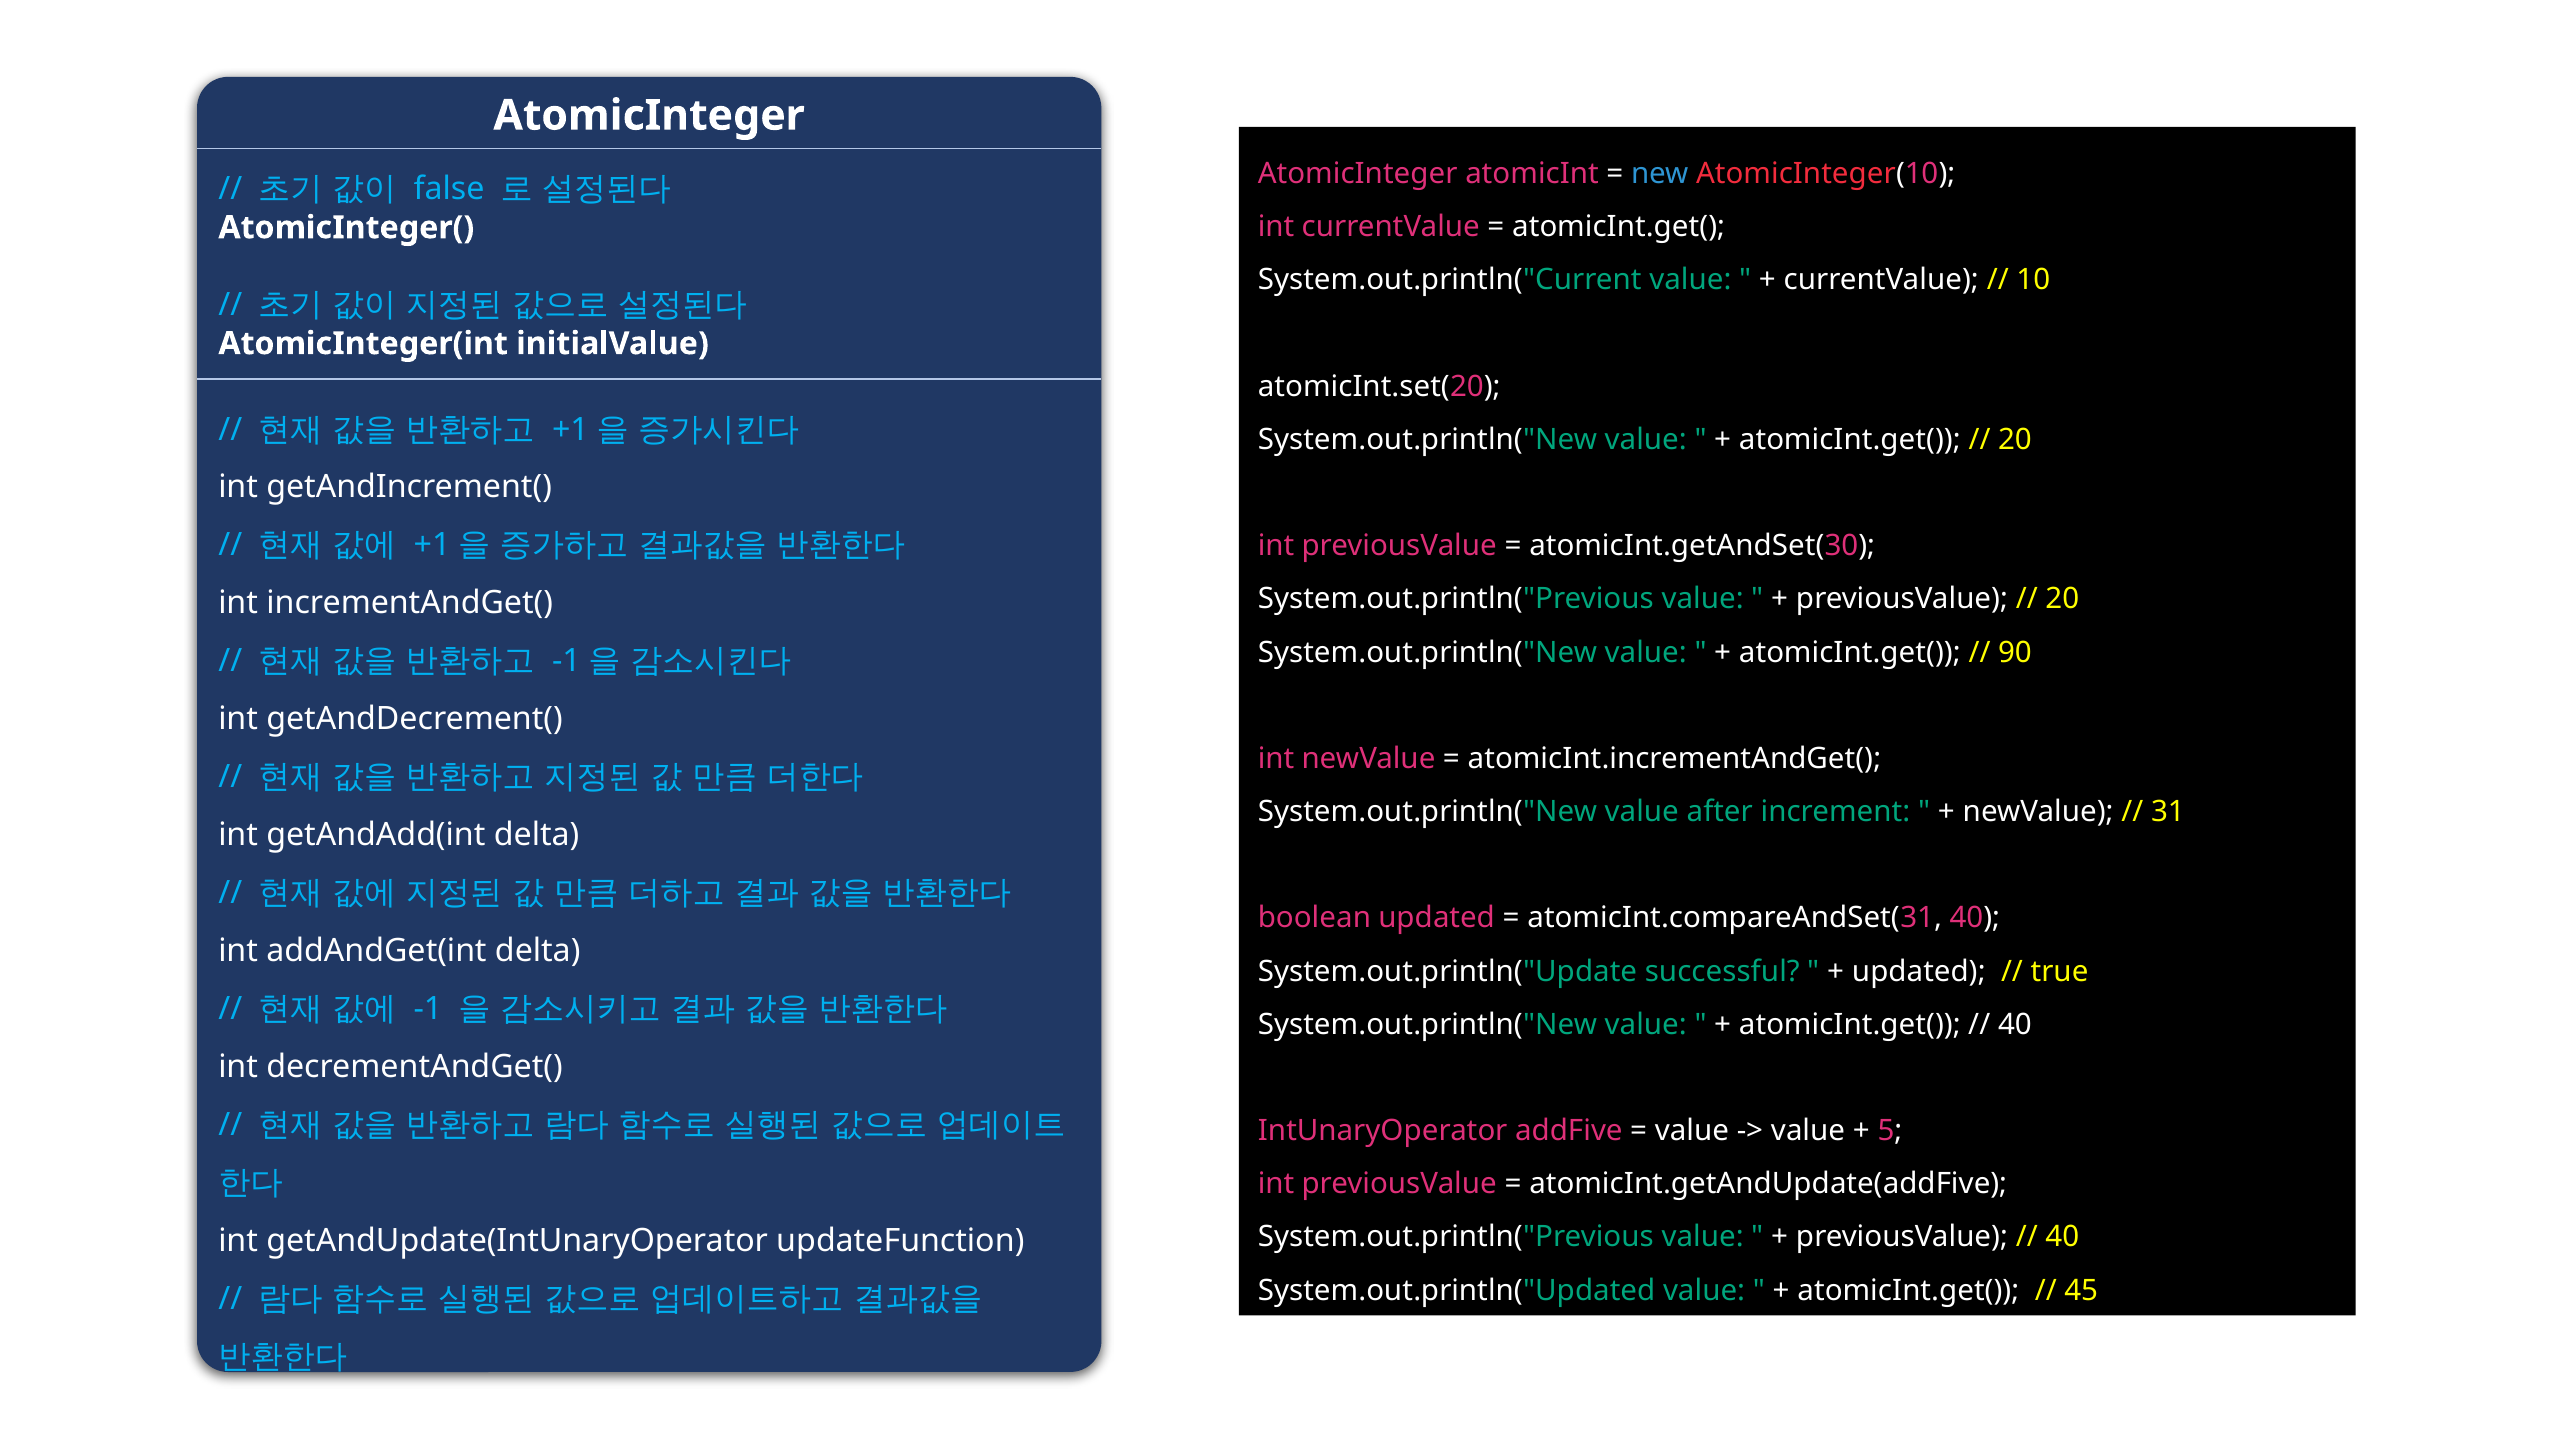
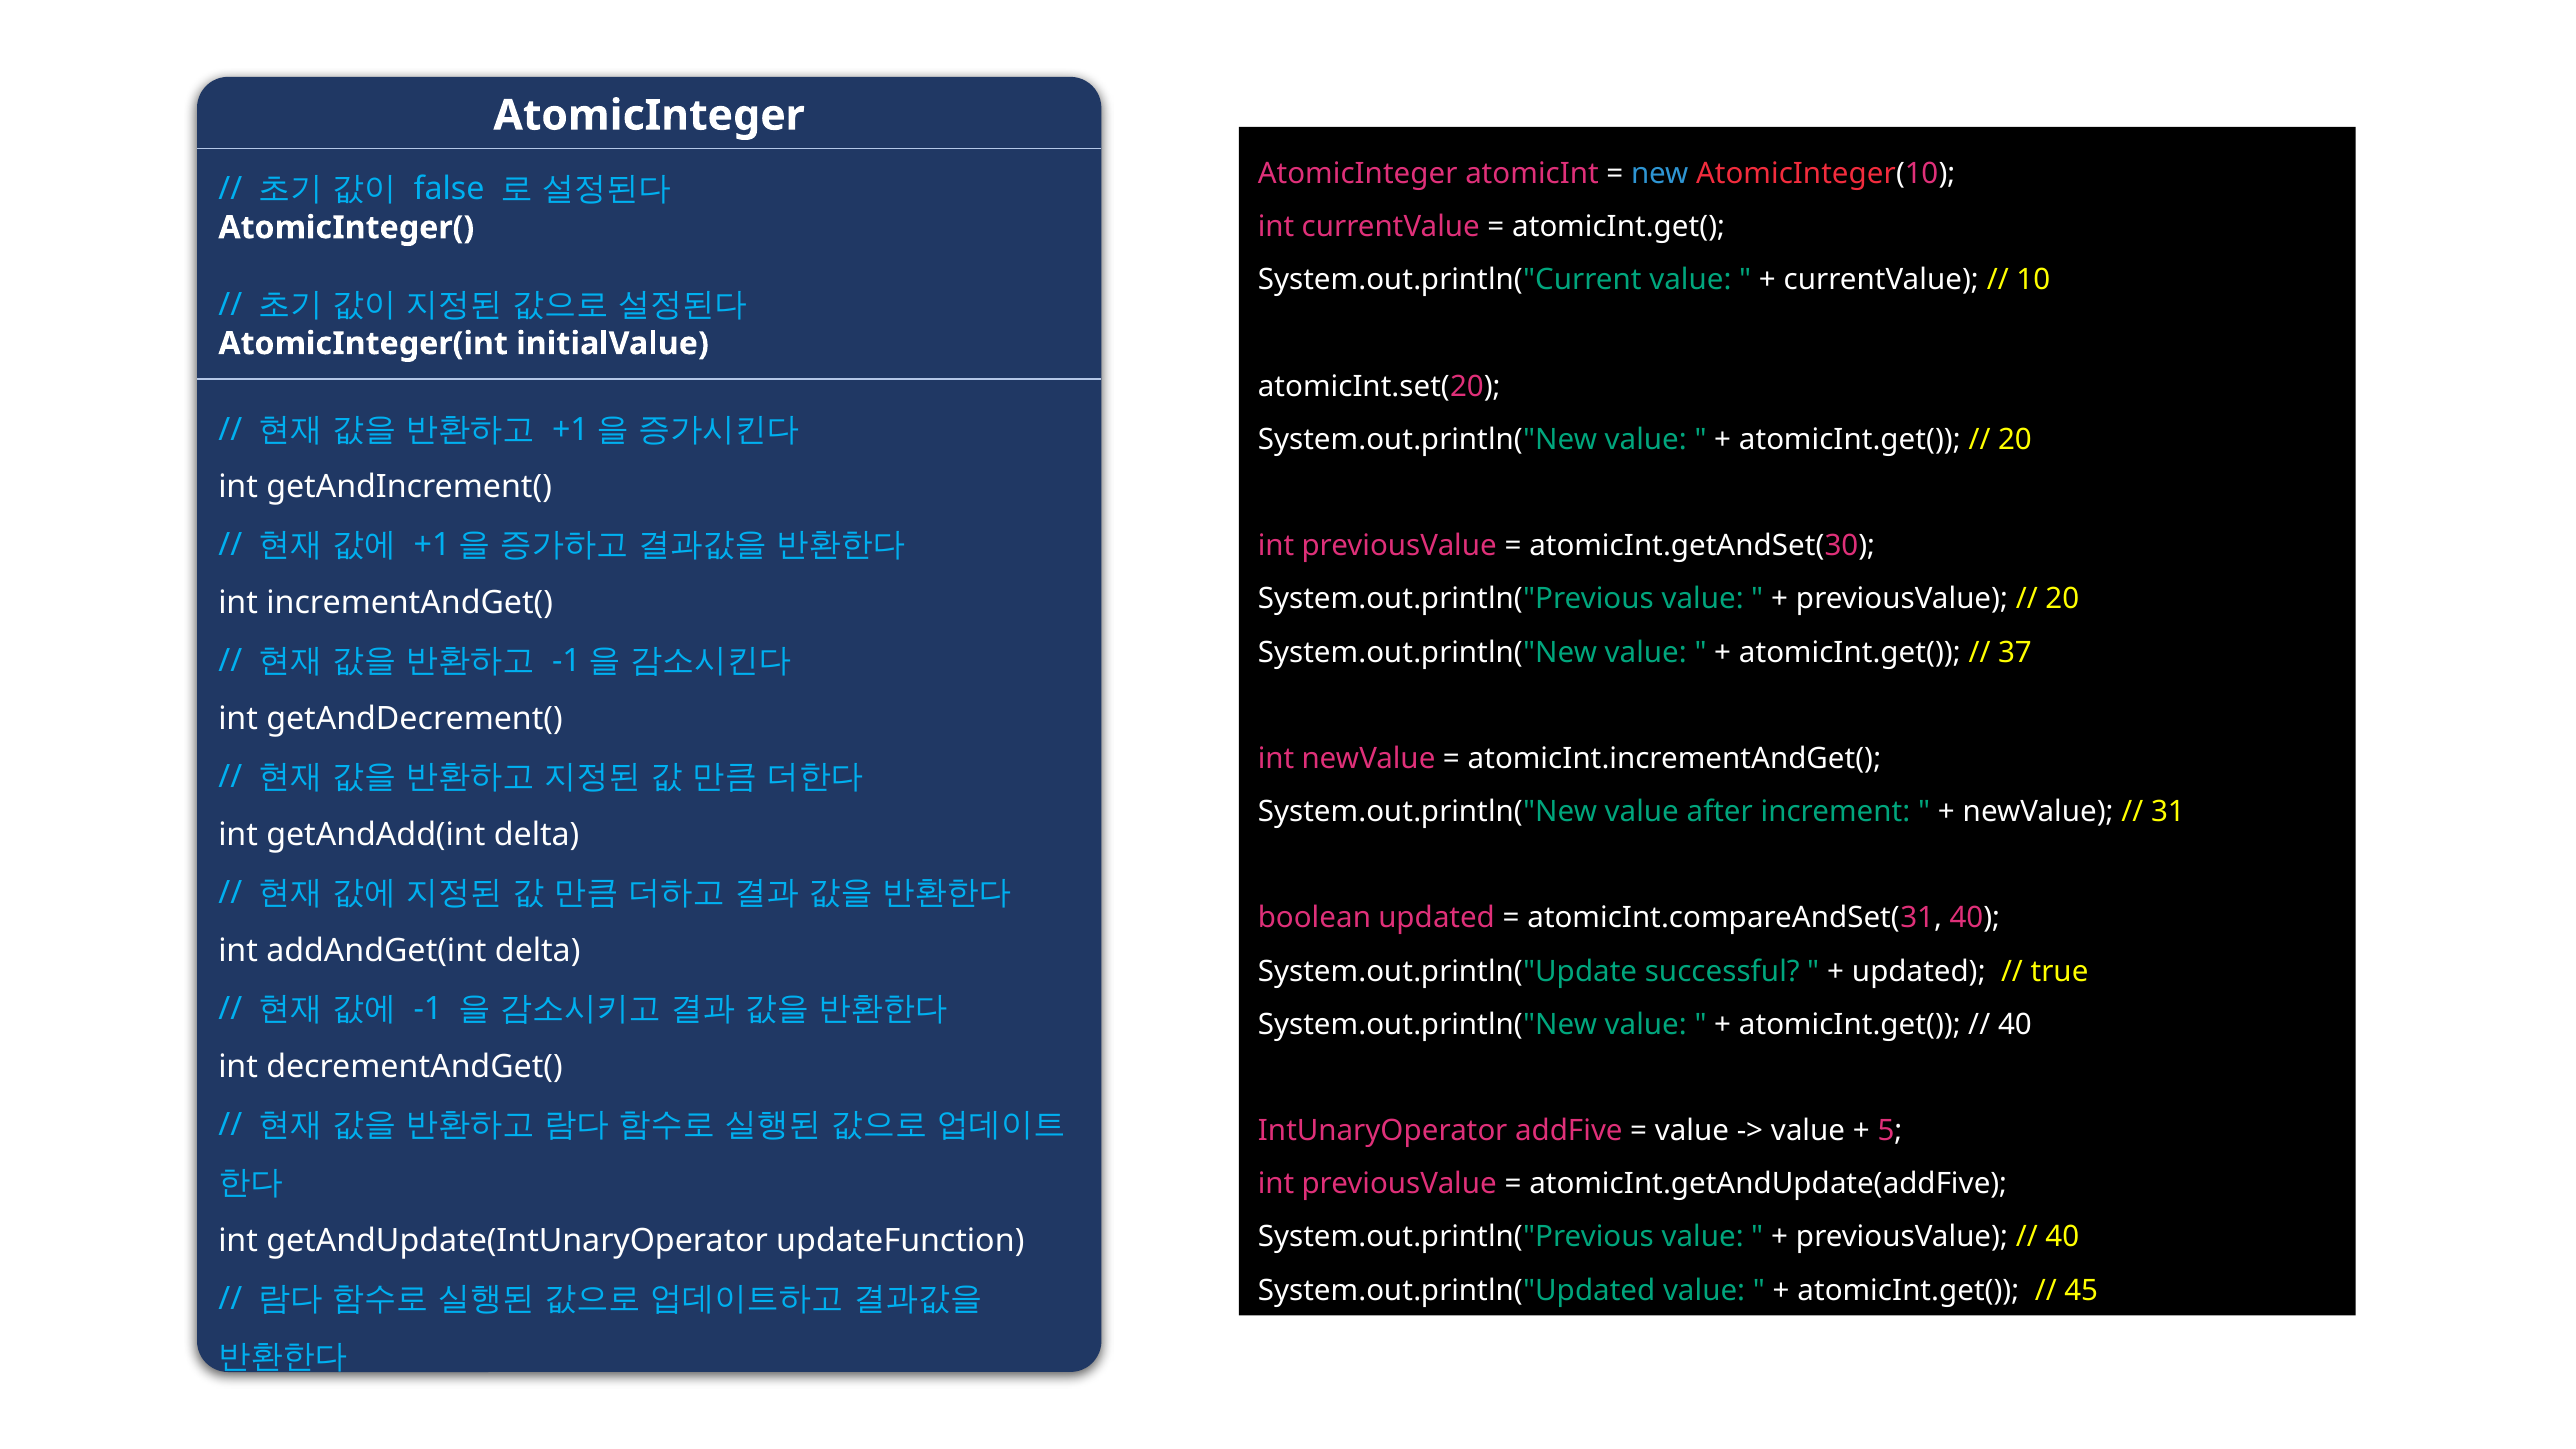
90: 90 -> 37
